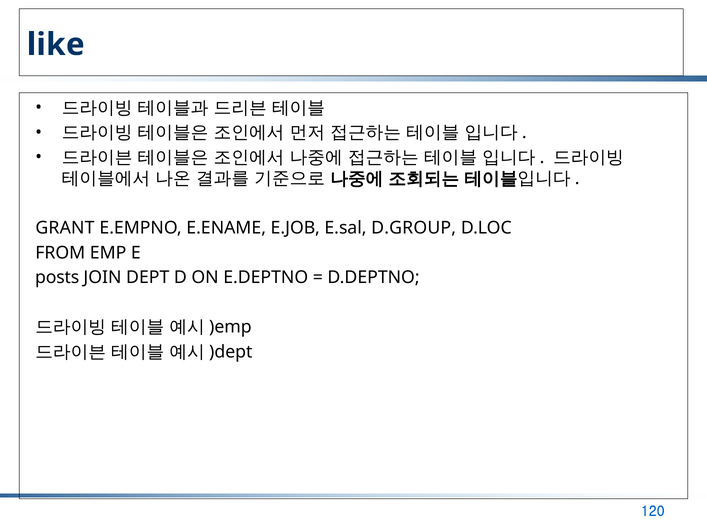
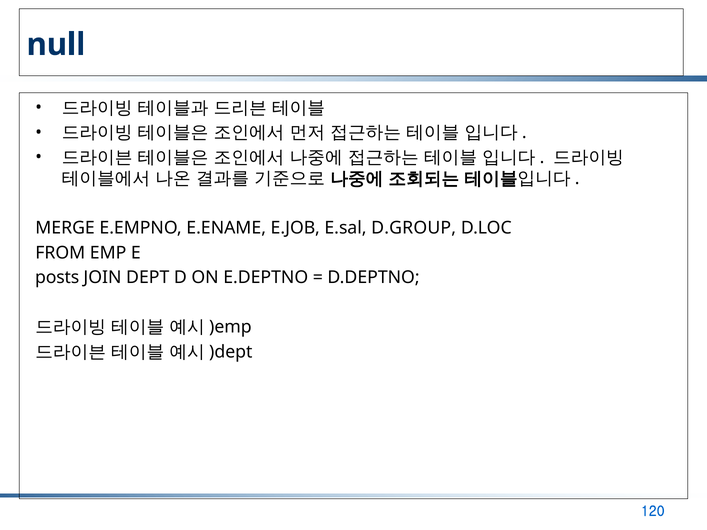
like: like -> null
GRANT: GRANT -> MERGE
